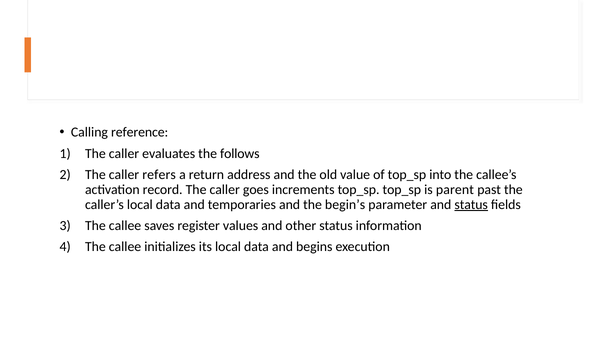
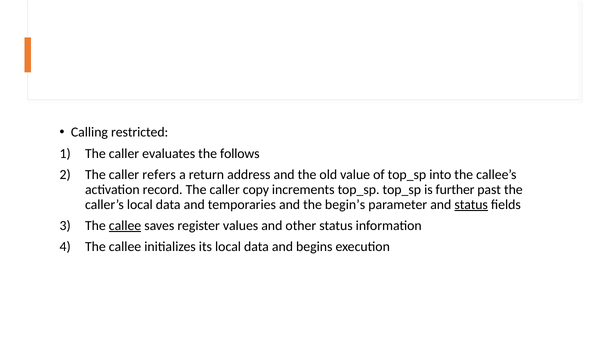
reference: reference -> restricted
goes: goes -> copy
parent: parent -> further
callee at (125, 225) underline: none -> present
